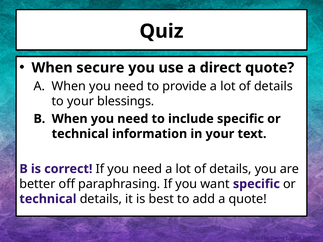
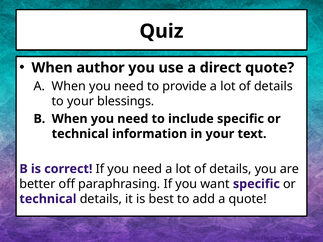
secure: secure -> author
